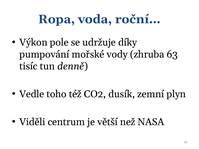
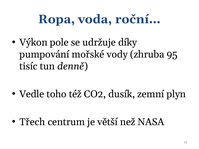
63: 63 -> 95
Viděli: Viděli -> Třech
